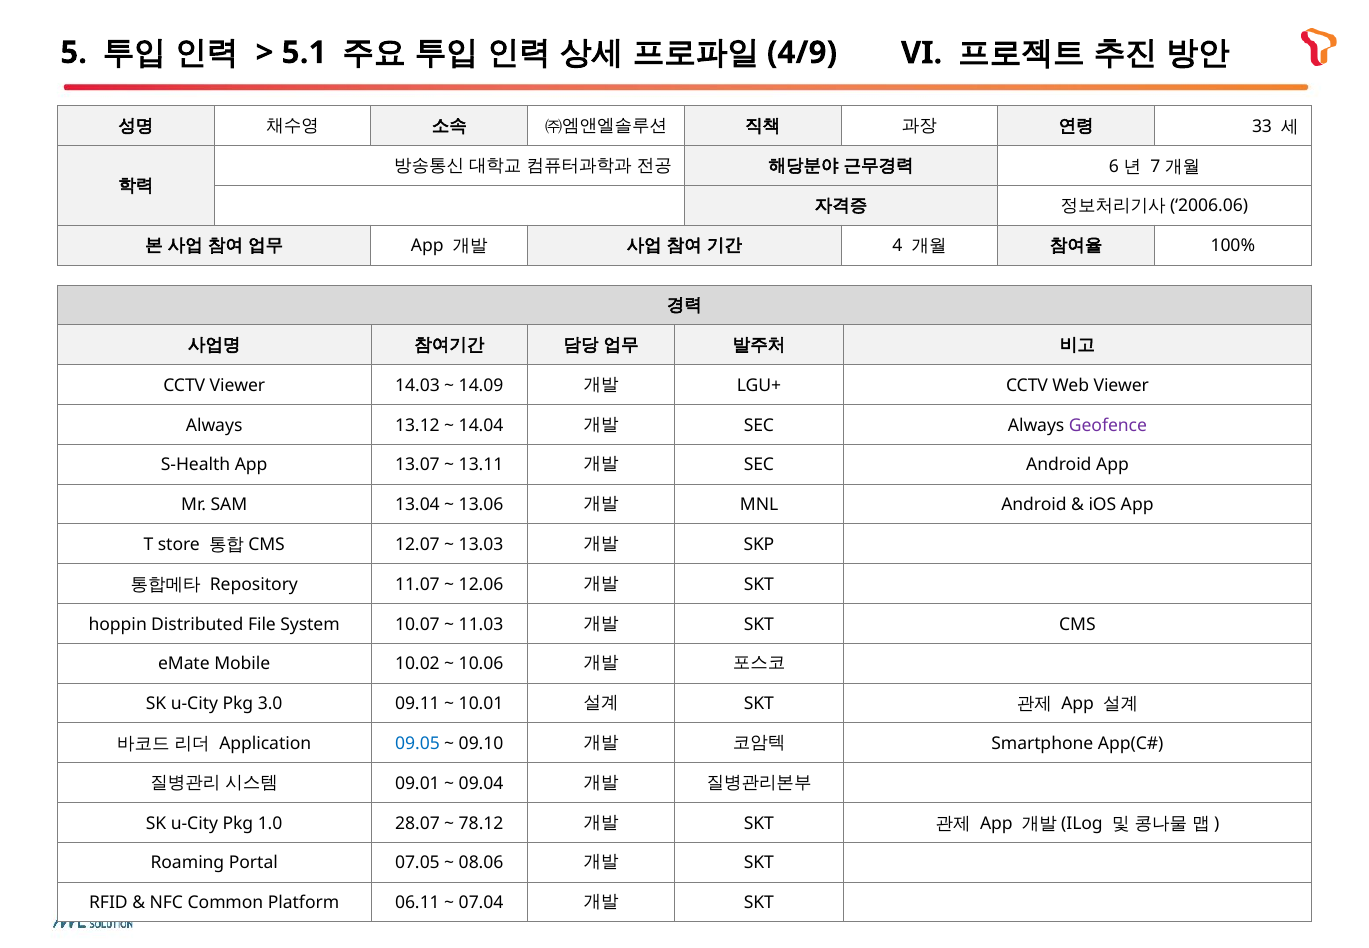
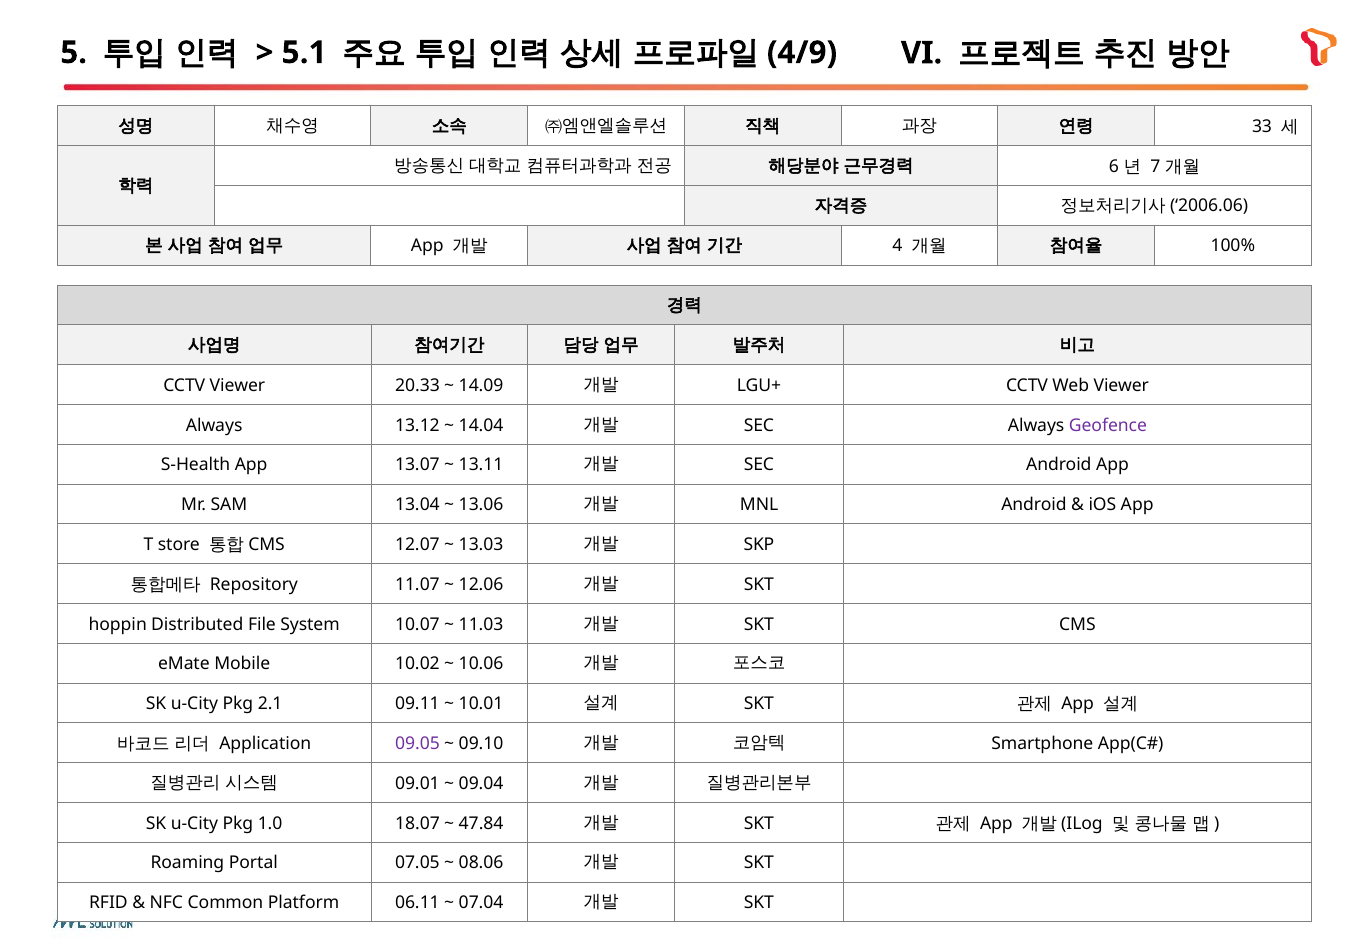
14.03: 14.03 -> 20.33
3.0: 3.0 -> 2.1
09.05 colour: blue -> purple
28.07: 28.07 -> 18.07
78.12: 78.12 -> 47.84
